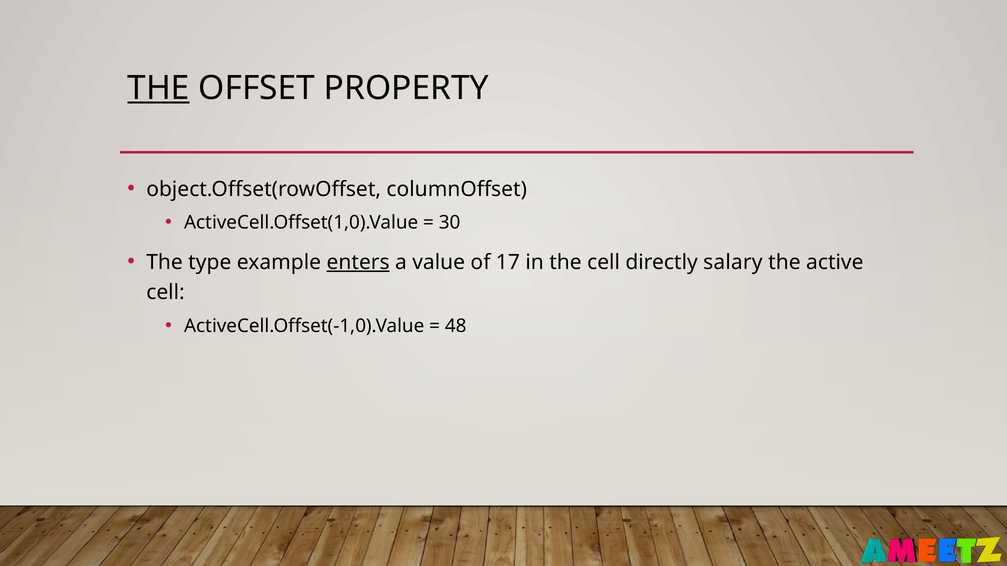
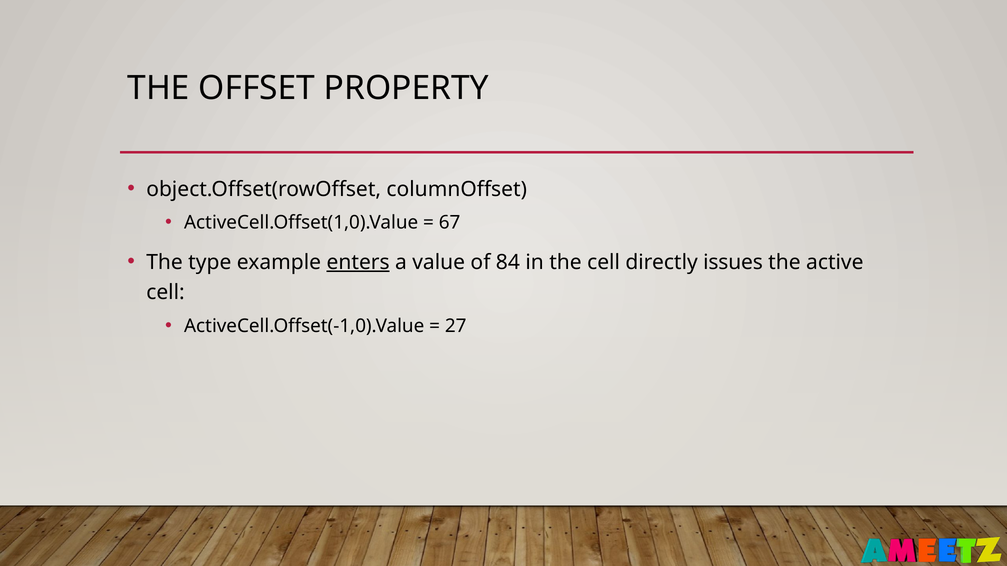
THE at (159, 88) underline: present -> none
30: 30 -> 67
17: 17 -> 84
salary: salary -> issues
48: 48 -> 27
